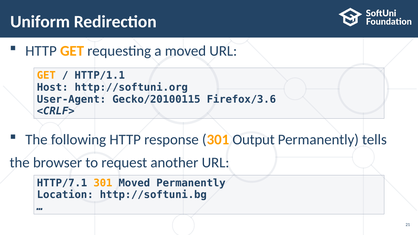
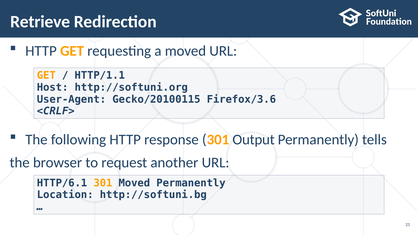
Uniform: Uniform -> Retrieve
HTTP/7.1: HTTP/7.1 -> HTTP/6.1
